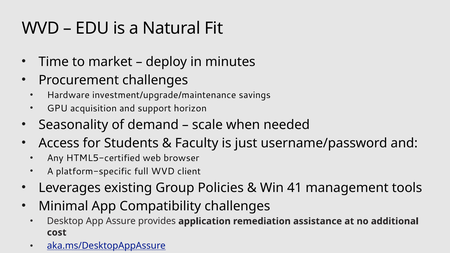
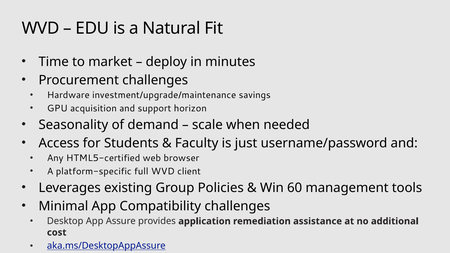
41: 41 -> 60
